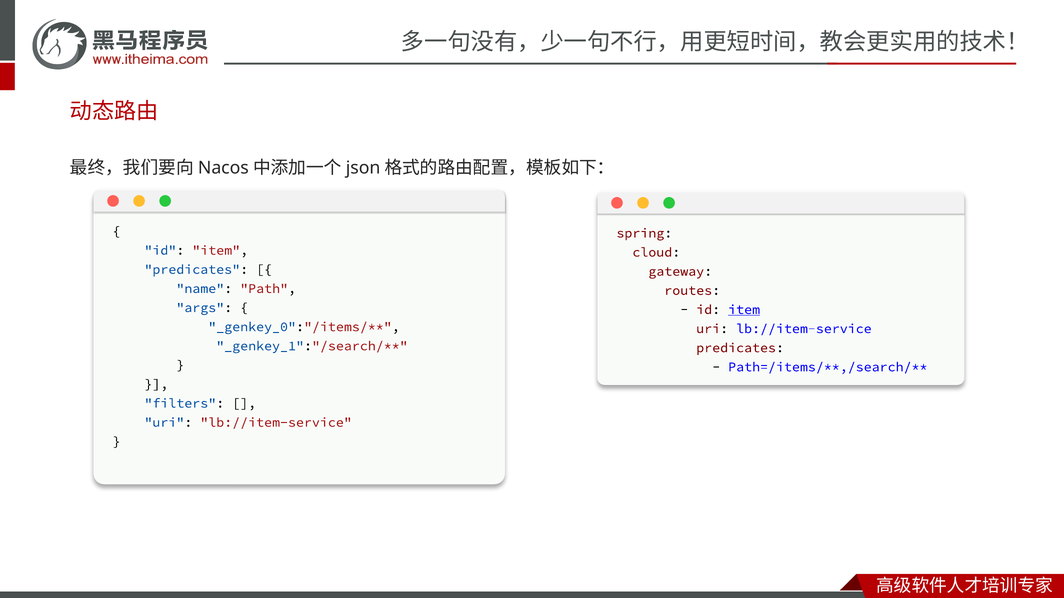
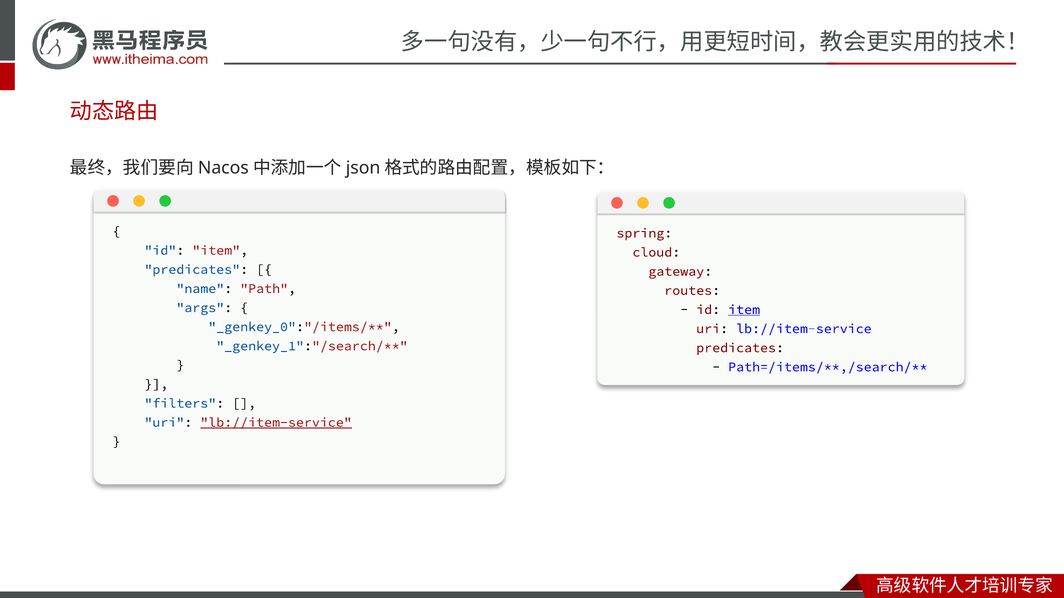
lb://item-service at (276, 423) underline: none -> present
